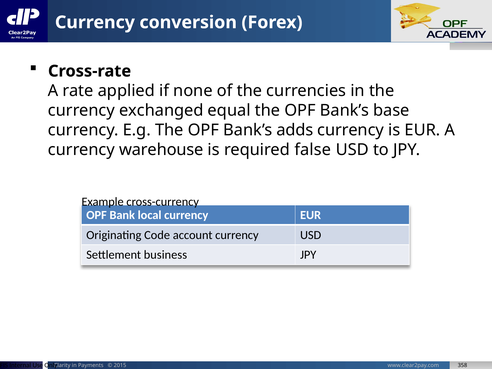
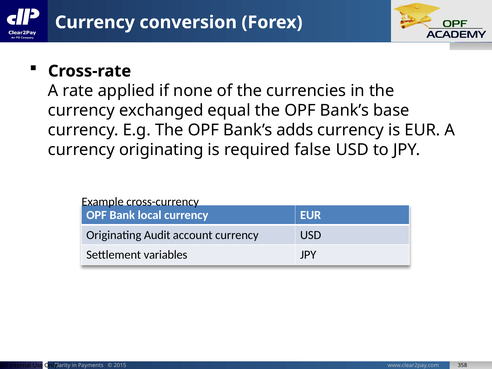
currency warehouse: warehouse -> originating
Code: Code -> Audit
business: business -> variables
